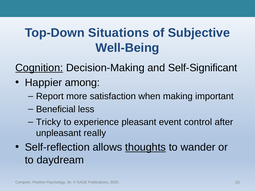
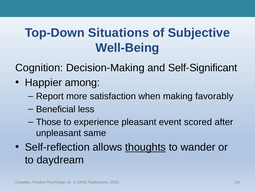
Cognition underline: present -> none
important: important -> favorably
Tricky: Tricky -> Those
control: control -> scored
really: really -> same
